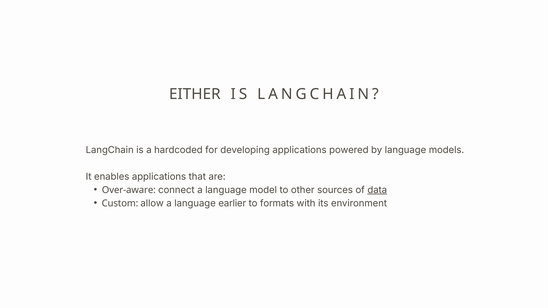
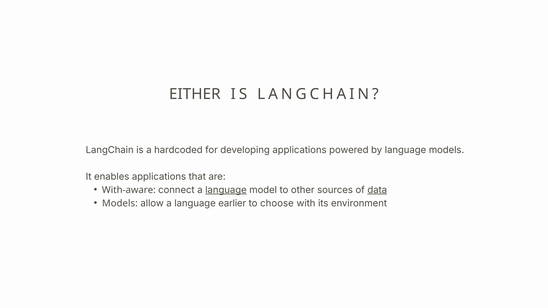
Over-aware: Over-aware -> With-aware
language at (226, 190) underline: none -> present
Custom at (120, 203): Custom -> Models
formats: formats -> choose
